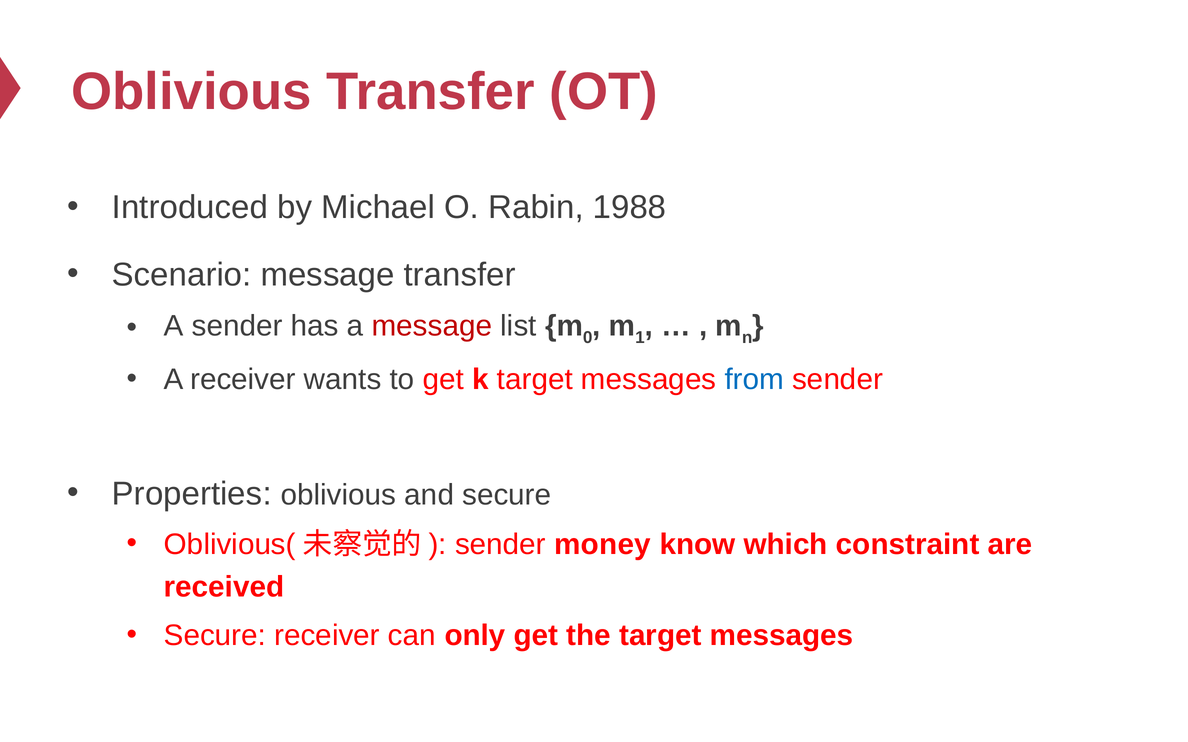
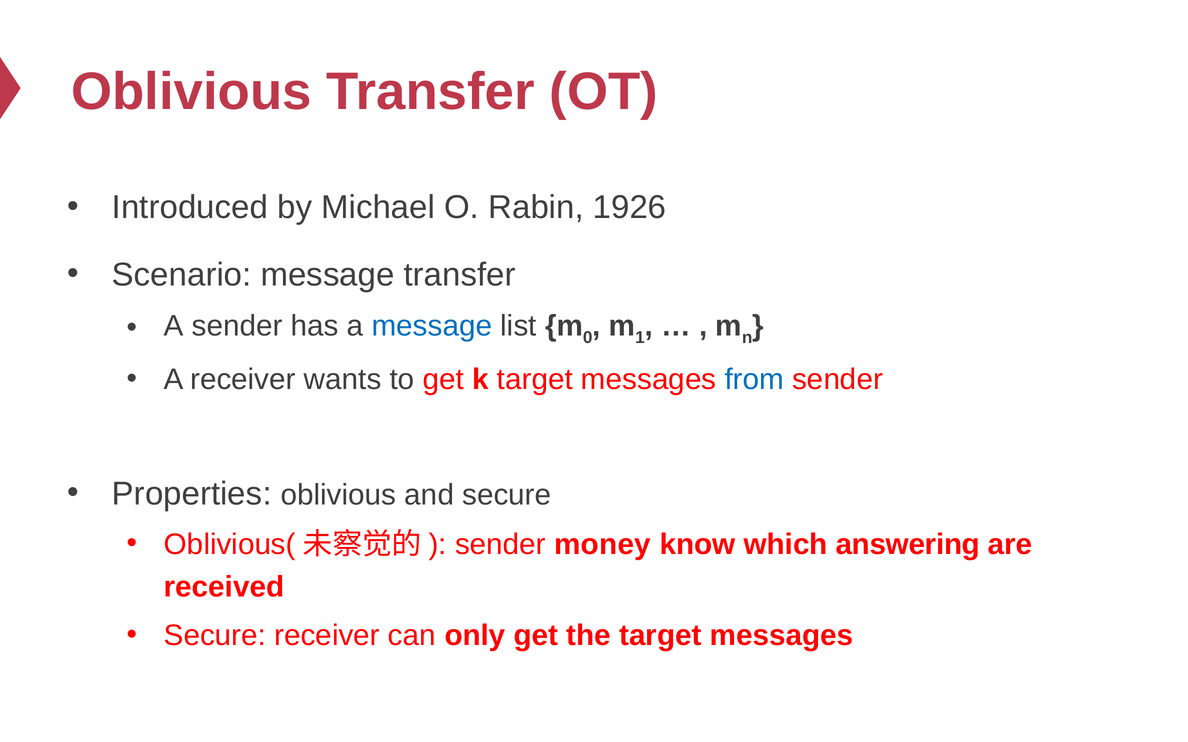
1988: 1988 -> 1926
message at (432, 326) colour: red -> blue
constraint: constraint -> answering
